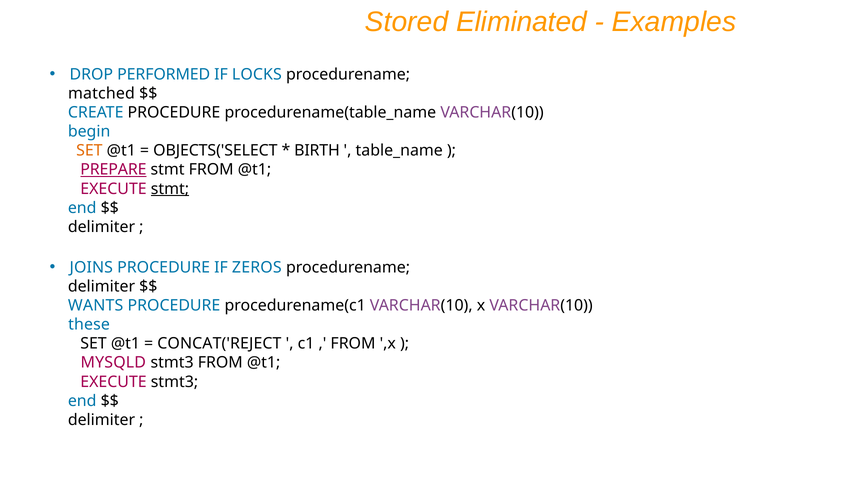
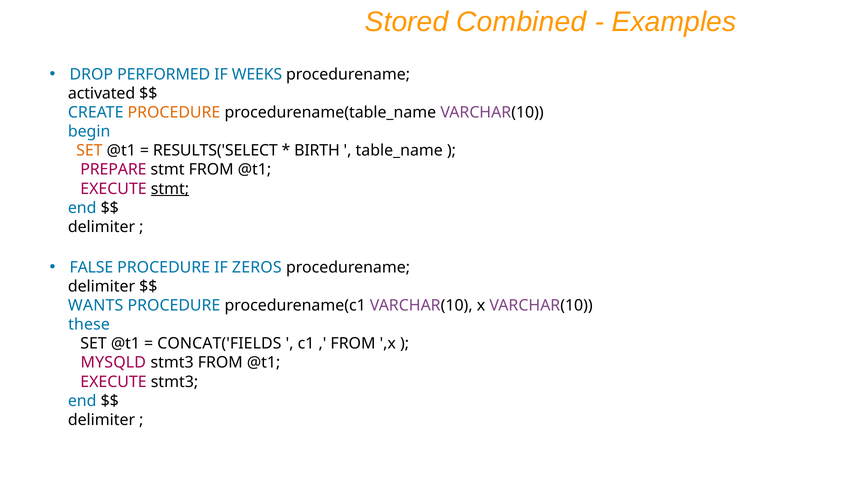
Eliminated: Eliminated -> Combined
LOCKS: LOCKS -> WEEKS
matched: matched -> activated
PROCEDURE at (174, 113) colour: black -> orange
OBJECTS('SELECT: OBJECTS('SELECT -> RESULTS('SELECT
PREPARE underline: present -> none
JOINS: JOINS -> FALSE
CONCAT('REJECT: CONCAT('REJECT -> CONCAT('FIELDS
